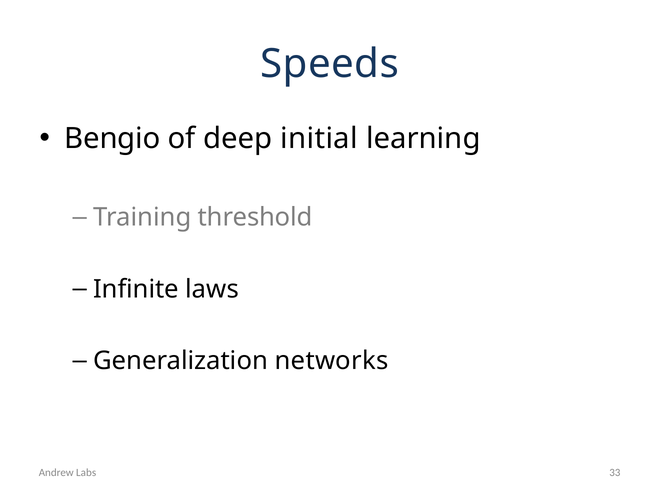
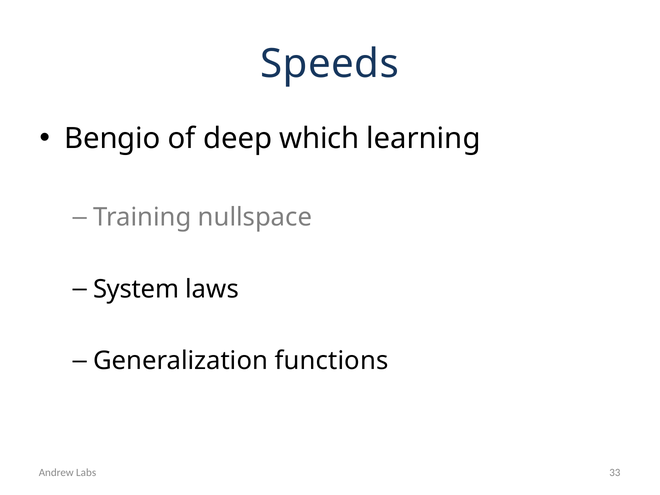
initial: initial -> which
threshold: threshold -> nullspace
Infinite: Infinite -> System
networks: networks -> functions
